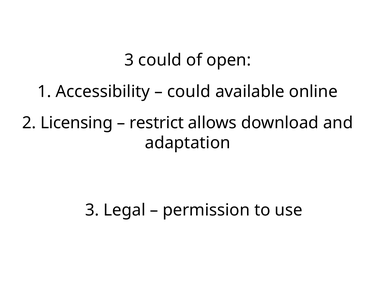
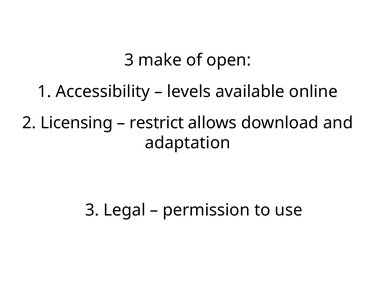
3 could: could -> make
could at (189, 92): could -> levels
